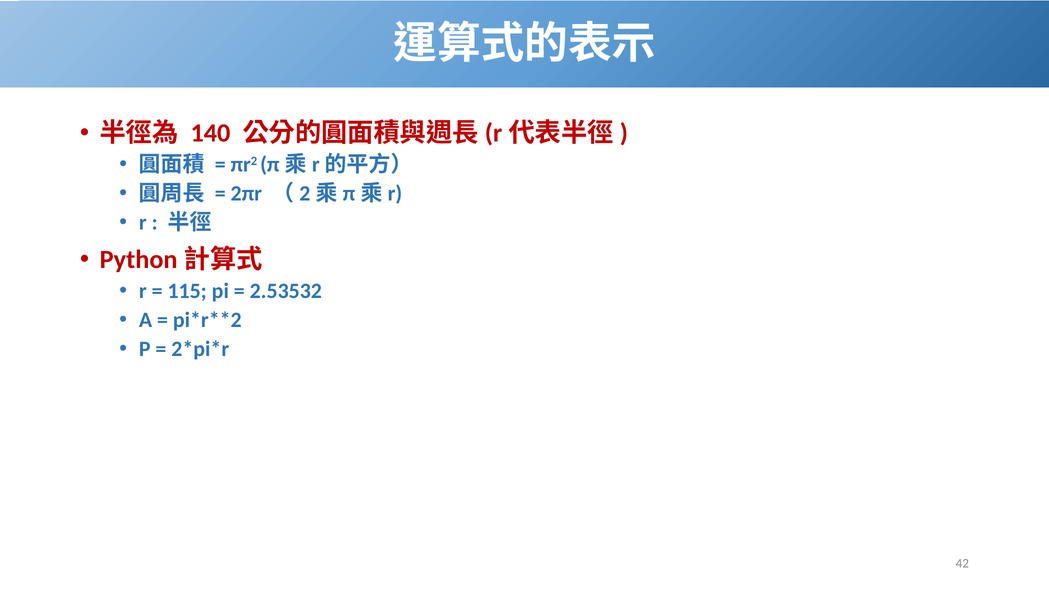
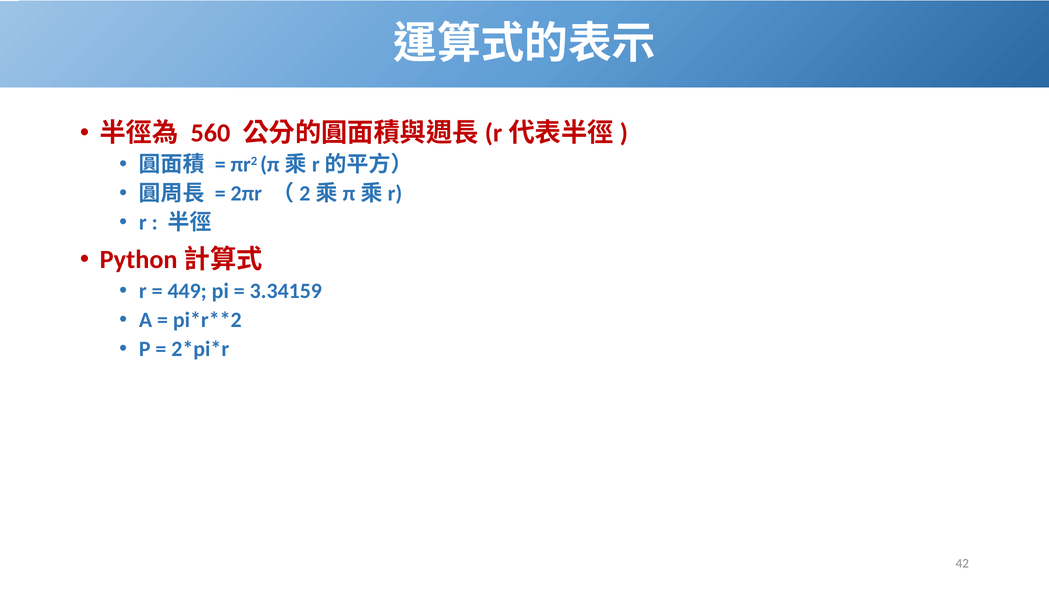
140: 140 -> 560
115: 115 -> 449
2.53532: 2.53532 -> 3.34159
